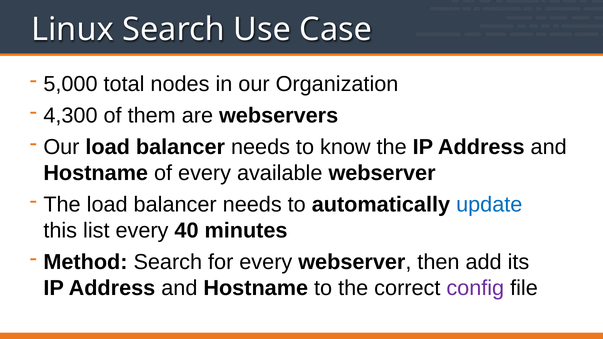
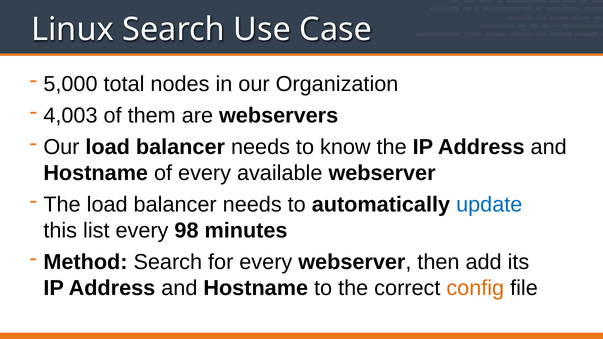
4,300: 4,300 -> 4,003
40: 40 -> 98
config colour: purple -> orange
